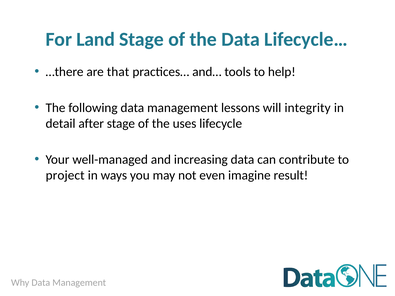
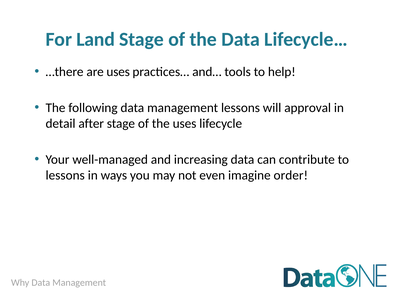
are that: that -> uses
integrity: integrity -> approval
project at (65, 175): project -> lessons
result: result -> order
